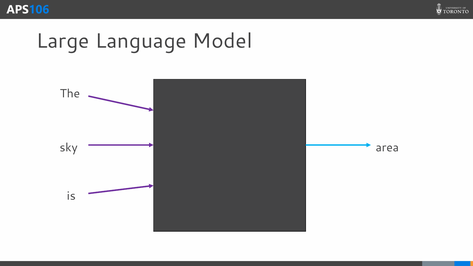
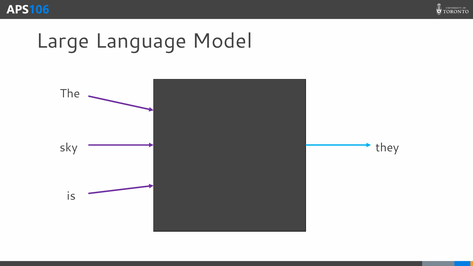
area: area -> they
